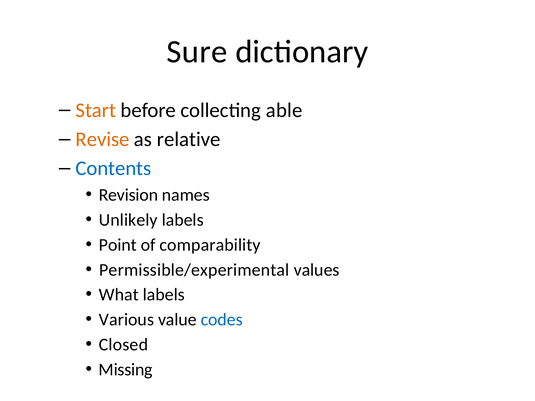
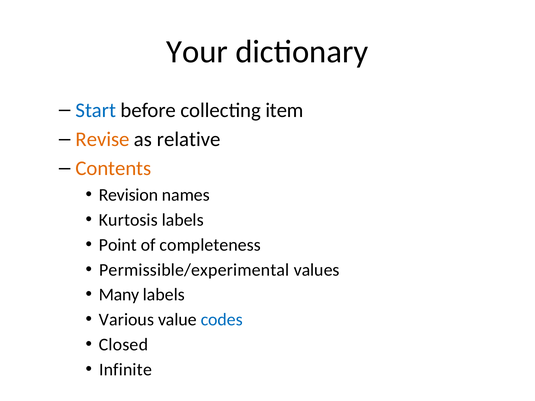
Sure: Sure -> Your
Start colour: orange -> blue
able: able -> item
Contents colour: blue -> orange
Unlikely: Unlikely -> Kurtosis
comparability: comparability -> completeness
What: What -> Many
Missing: Missing -> Infinite
